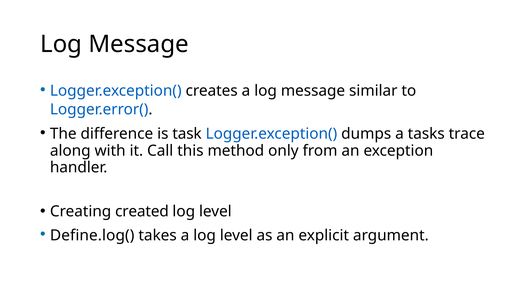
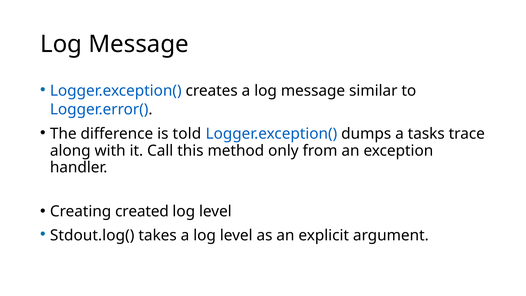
task: task -> told
Define.log(: Define.log( -> Stdout.log(
